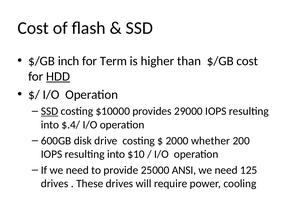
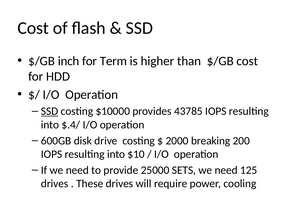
HDD underline: present -> none
29000: 29000 -> 43785
whether: whether -> breaking
ANSI: ANSI -> SETS
